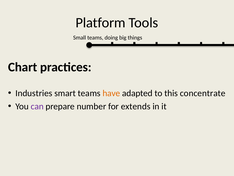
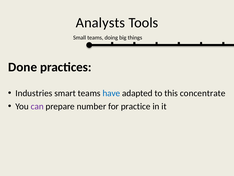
Platform: Platform -> Analysts
Chart: Chart -> Done
have colour: orange -> blue
extends: extends -> practice
